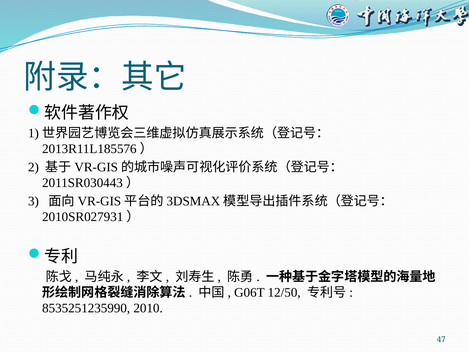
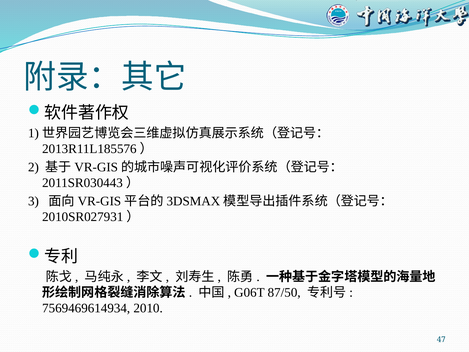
12/50: 12/50 -> 87/50
8535251235990: 8535251235990 -> 7569469614934
